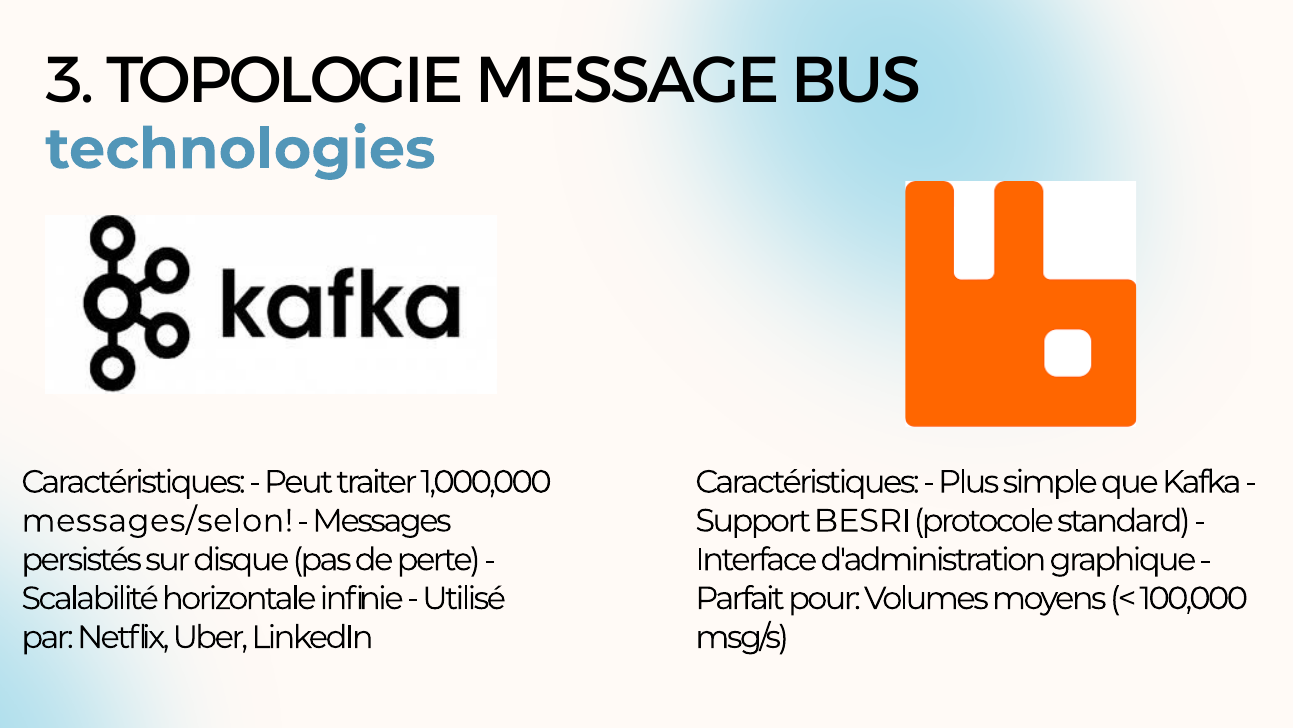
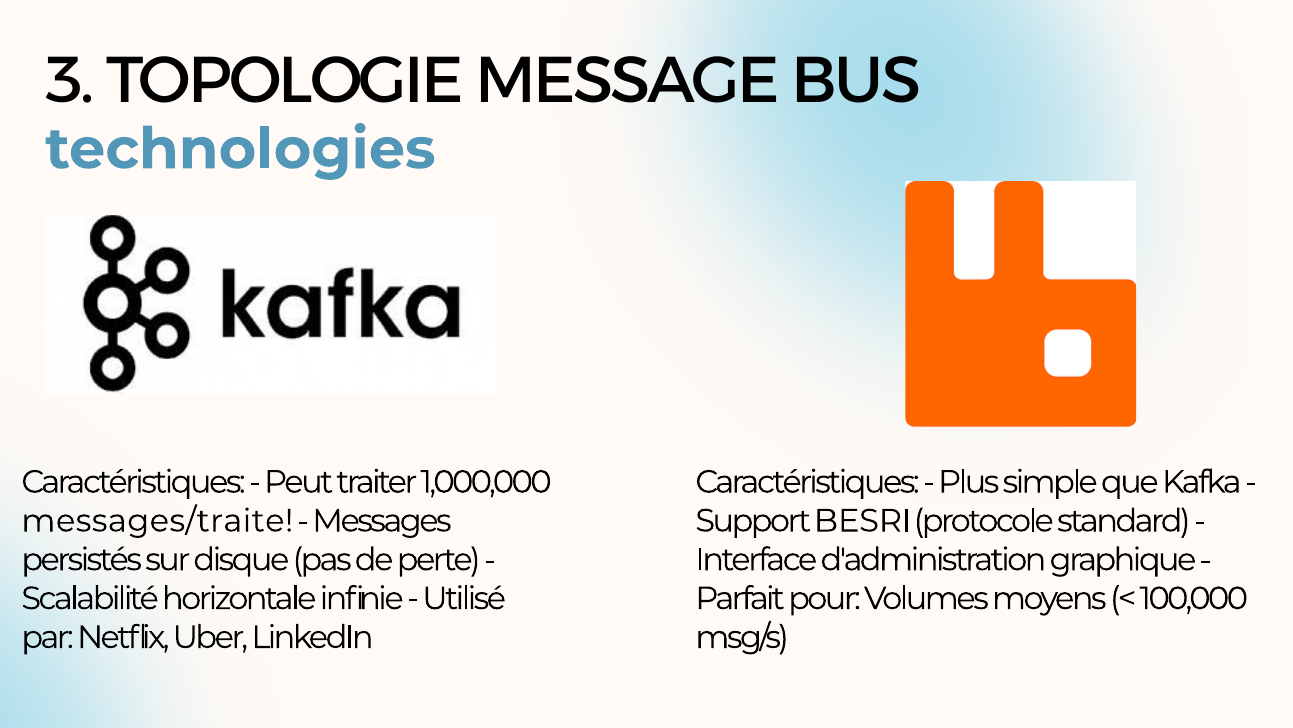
messages/selon: messages/selon -> messages/traite
